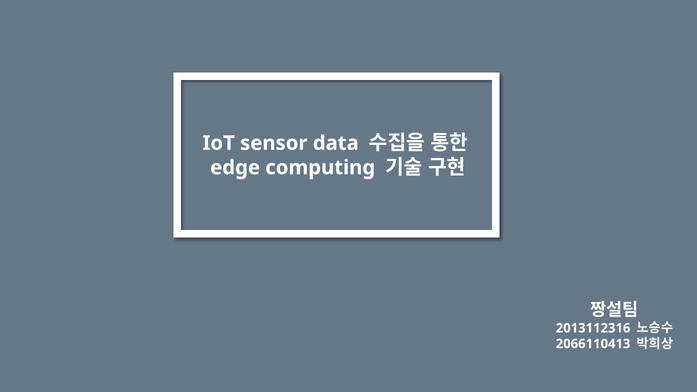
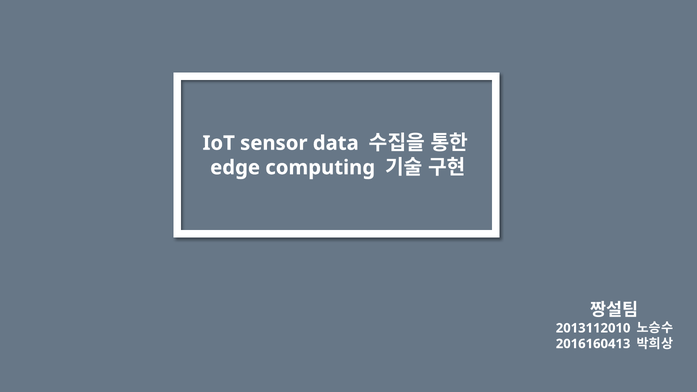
2013112316: 2013112316 -> 2013112010
2066110413: 2066110413 -> 2016160413
